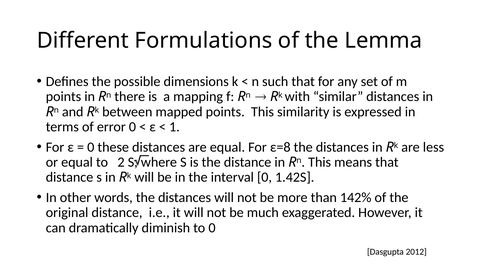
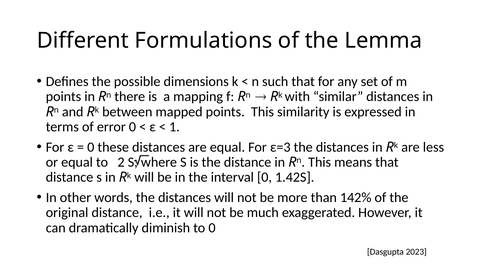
ε=8: ε=8 -> ε=3
2012: 2012 -> 2023
